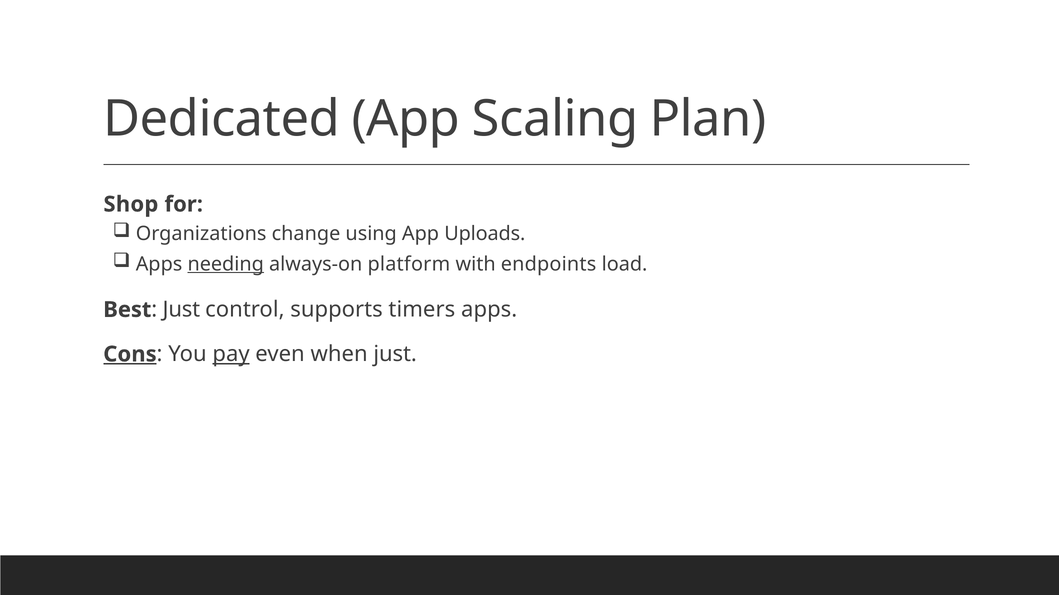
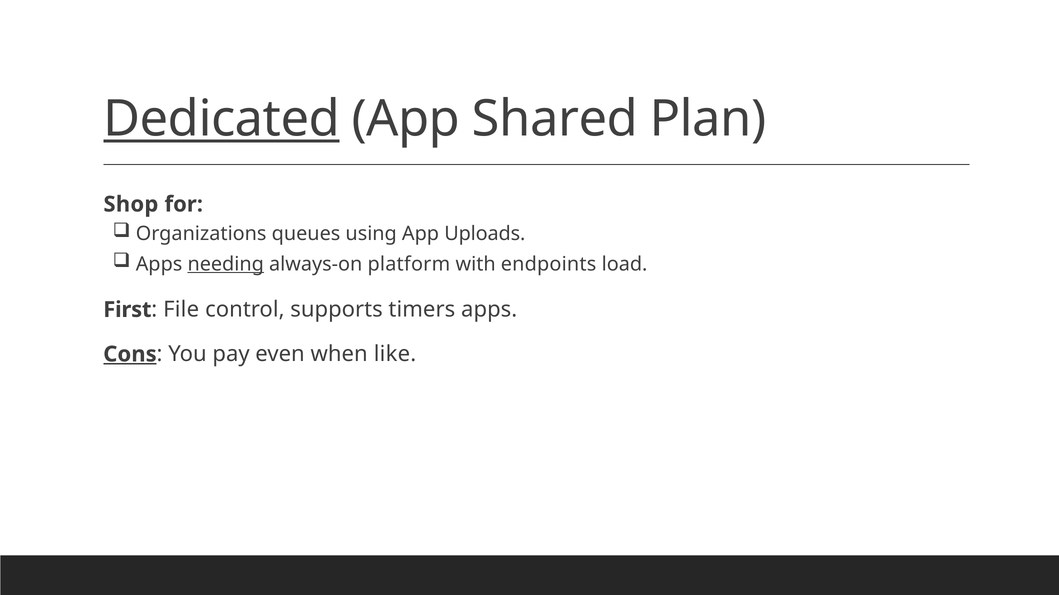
Dedicated underline: none -> present
Scaling: Scaling -> Shared
change: change -> queues
Best: Best -> First
Just at (181, 310): Just -> File
pay underline: present -> none
when just: just -> like
